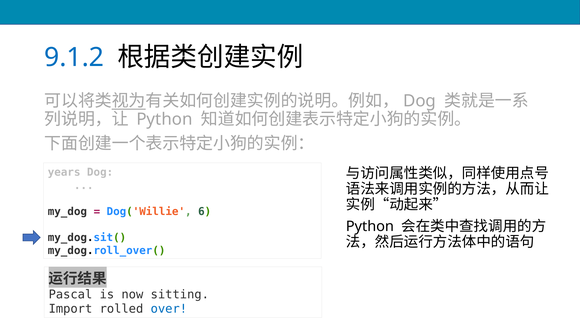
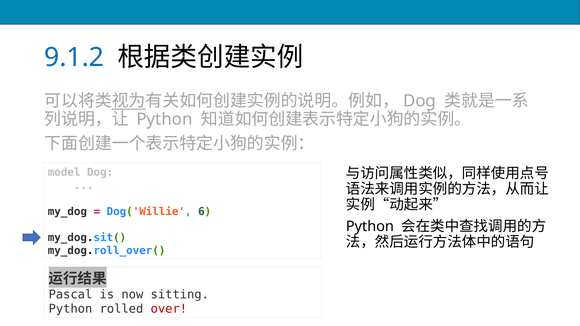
years: years -> model
Import at (70, 309): Import -> Python
over colour: blue -> red
